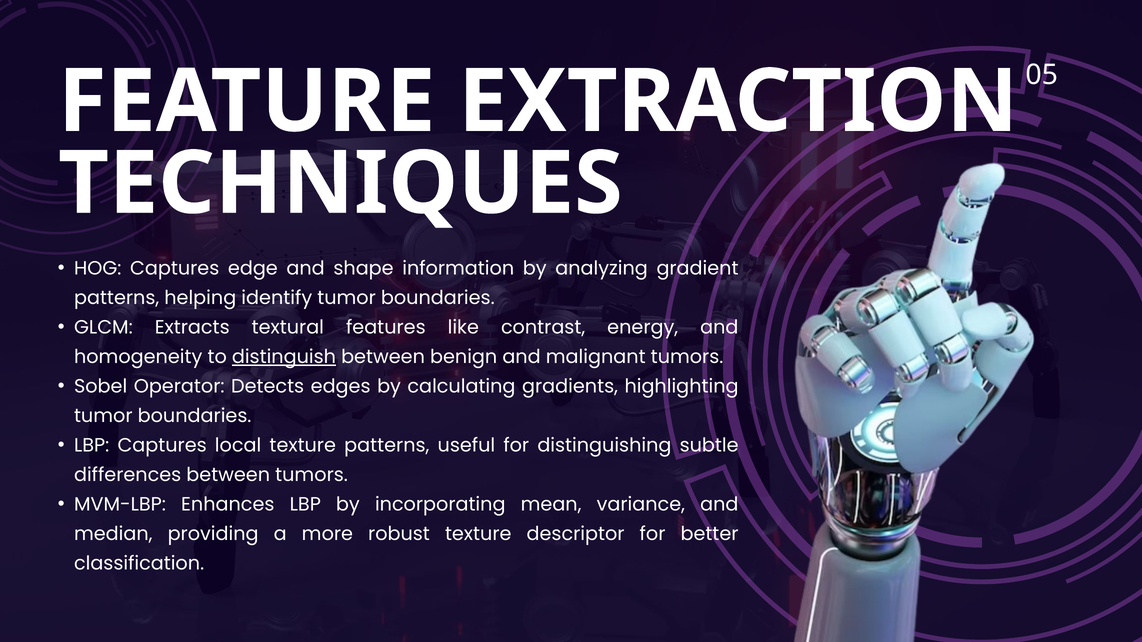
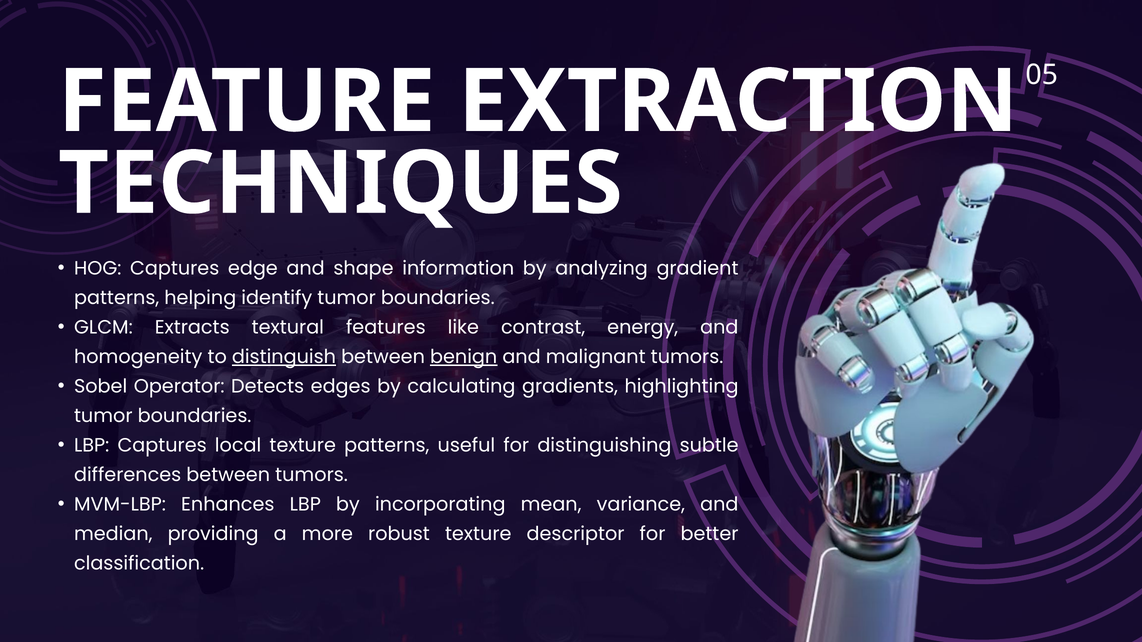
benign underline: none -> present
